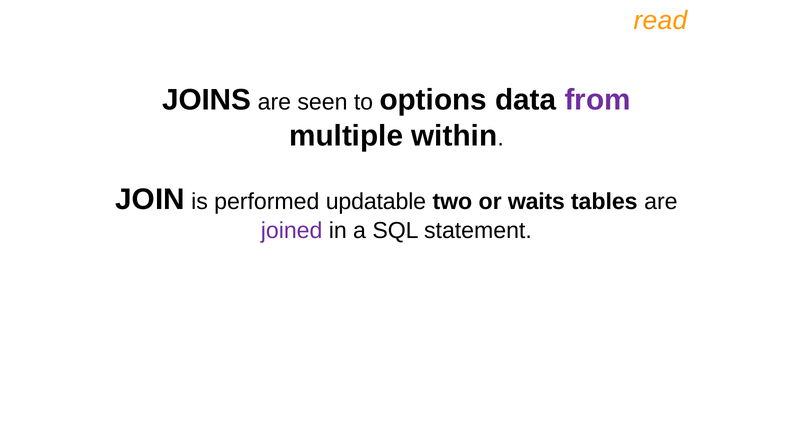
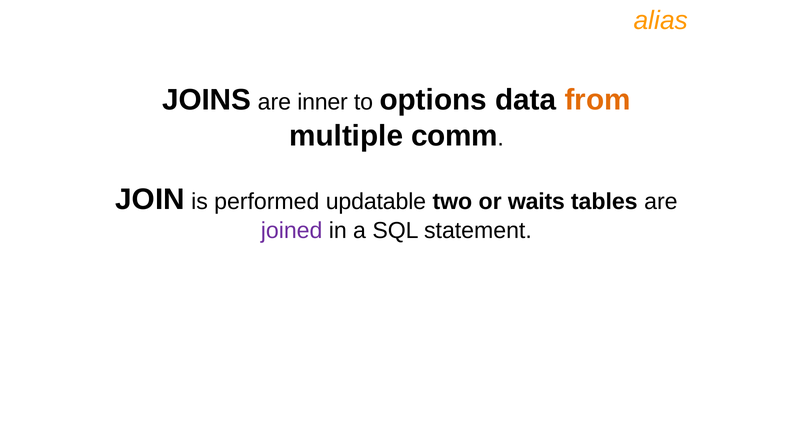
read: read -> alias
seen: seen -> inner
from colour: purple -> orange
within: within -> comm
